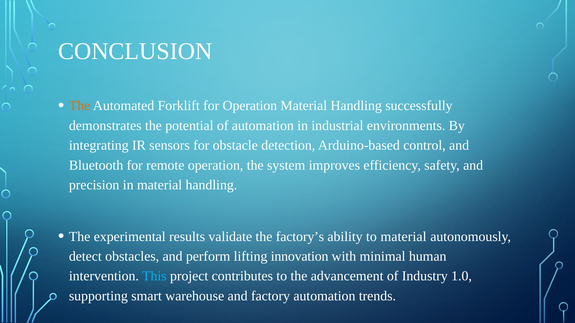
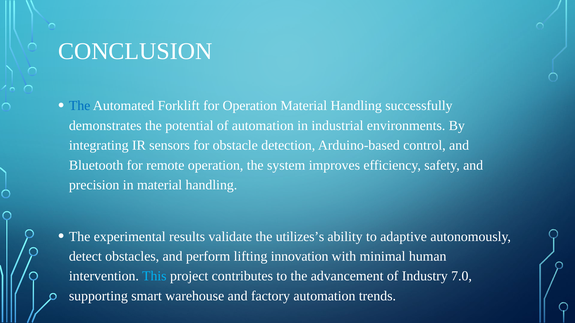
The at (80, 106) colour: orange -> blue
factory’s: factory’s -> utilizes’s
to material: material -> adaptive
1.0: 1.0 -> 7.0
